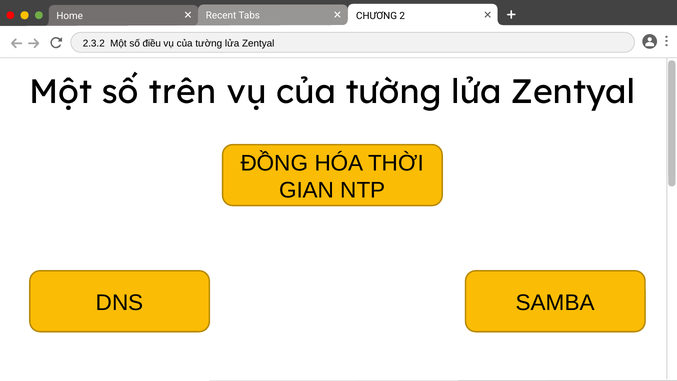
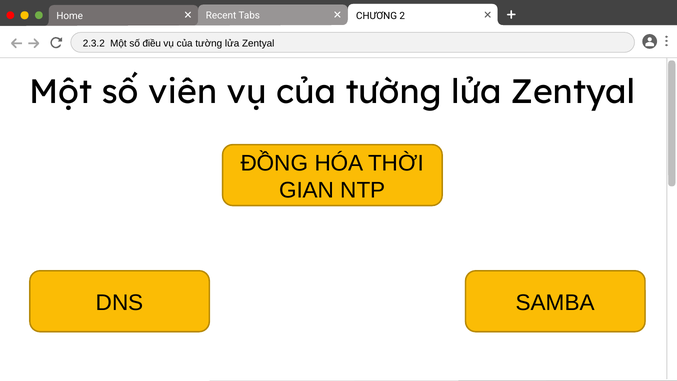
trên: trên -> viên
